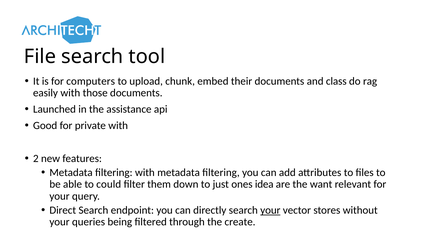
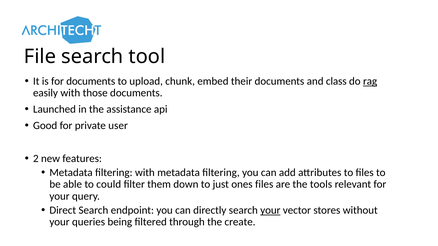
for computers: computers -> documents
rag underline: none -> present
private with: with -> user
ones idea: idea -> files
want: want -> tools
